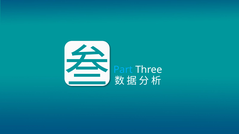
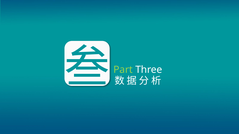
Part colour: light blue -> light green
